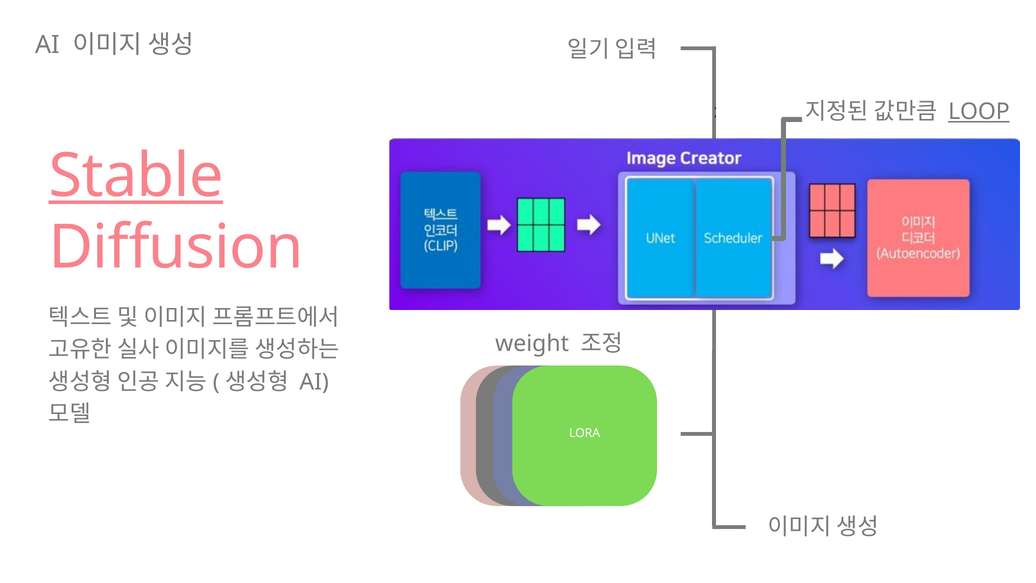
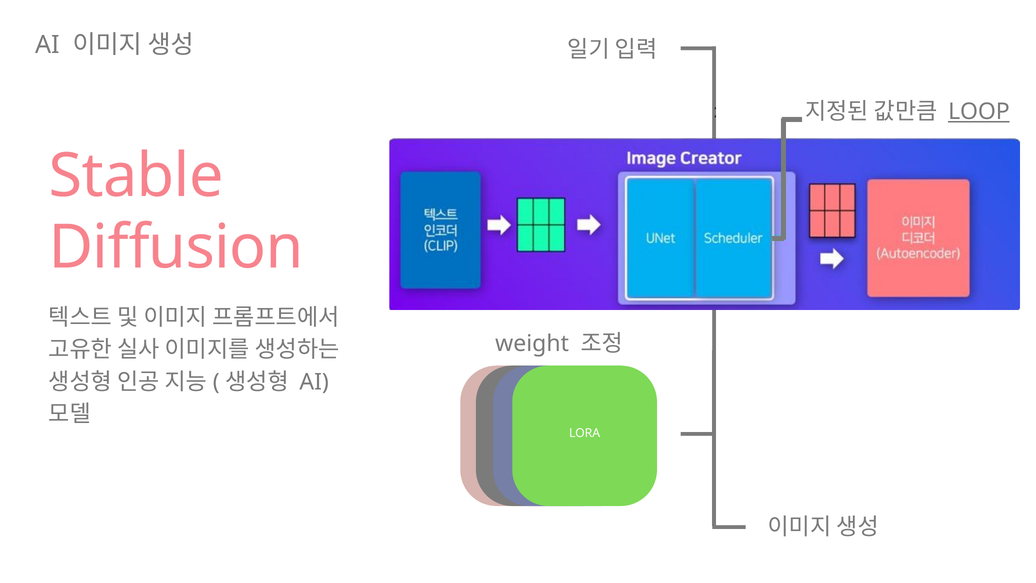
Stable underline: present -> none
